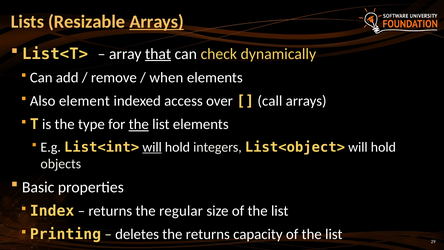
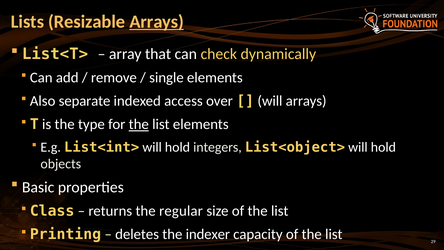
that underline: present -> none
when: when -> single
element: element -> separate
call at (270, 101): call -> will
will at (152, 147) underline: present -> none
Index: Index -> Class
the returns: returns -> indexer
